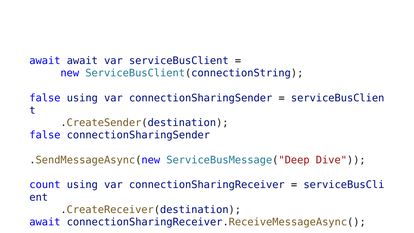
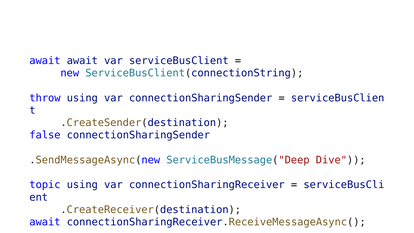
false at (45, 98): false -> throw
count: count -> topic
